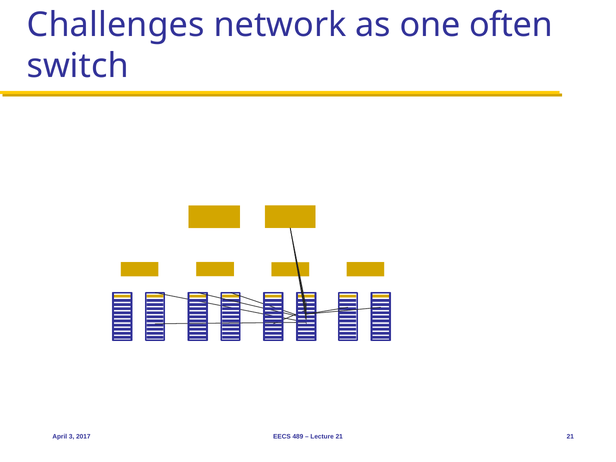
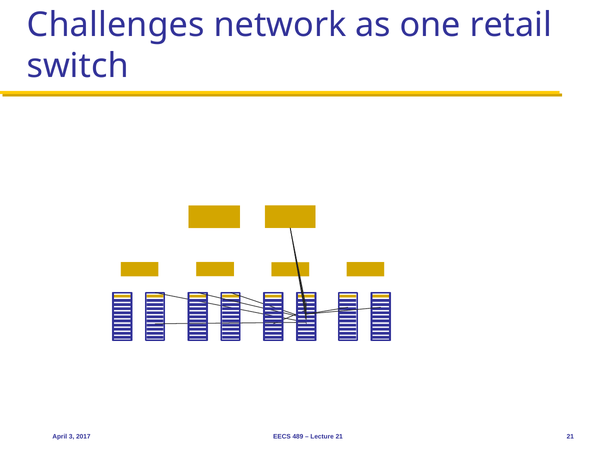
often: often -> retail
